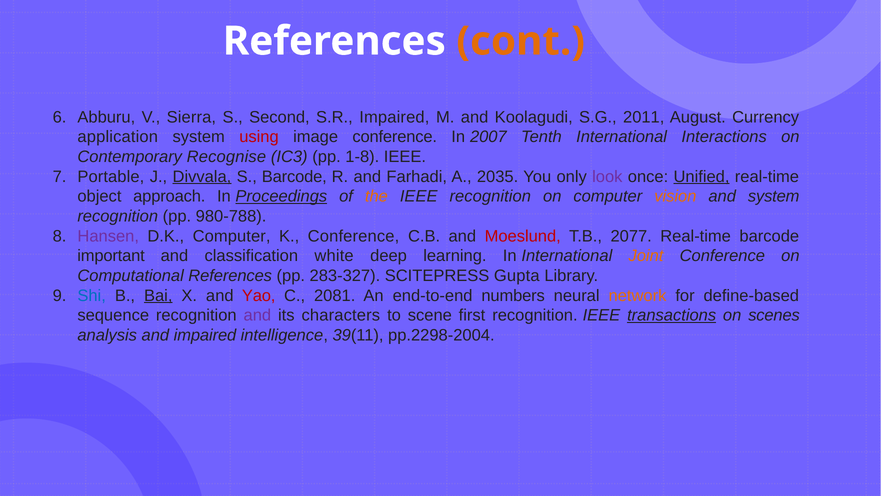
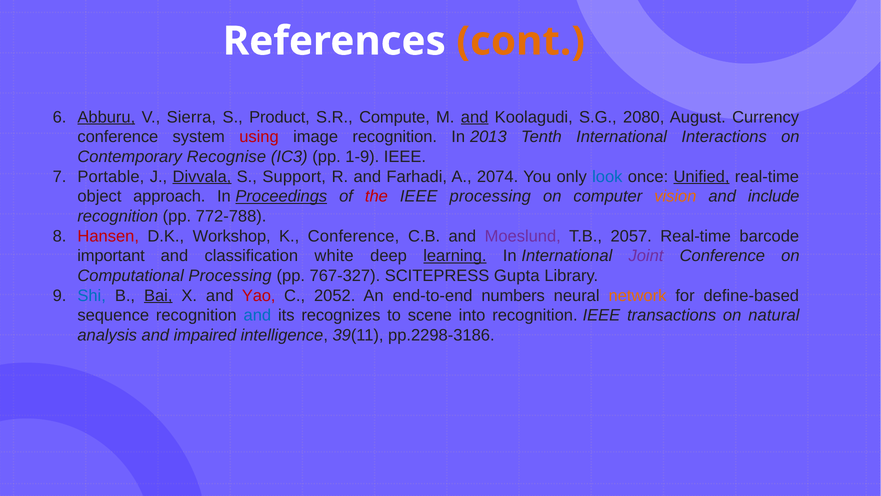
Abburu underline: none -> present
Second: Second -> Product
S.R Impaired: Impaired -> Compute
and at (475, 117) underline: none -> present
2011: 2011 -> 2080
application at (118, 137): application -> conference
image conference: conference -> recognition
2007: 2007 -> 2013
1-8: 1-8 -> 1-9
S Barcode: Barcode -> Support
2035: 2035 -> 2074
look colour: purple -> blue
the colour: orange -> red
IEEE recognition: recognition -> processing
and system: system -> include
980-788: 980-788 -> 772-788
Hansen colour: purple -> red
D.K Computer: Computer -> Workshop
Moeslund colour: red -> purple
2077: 2077 -> 2057
learning underline: none -> present
Joint colour: orange -> purple
Computational References: References -> Processing
283-327: 283-327 -> 767-327
2081: 2081 -> 2052
and at (257, 315) colour: purple -> blue
characters: characters -> recognizes
first: first -> into
transactions underline: present -> none
scenes: scenes -> natural
pp.2298-2004: pp.2298-2004 -> pp.2298-3186
